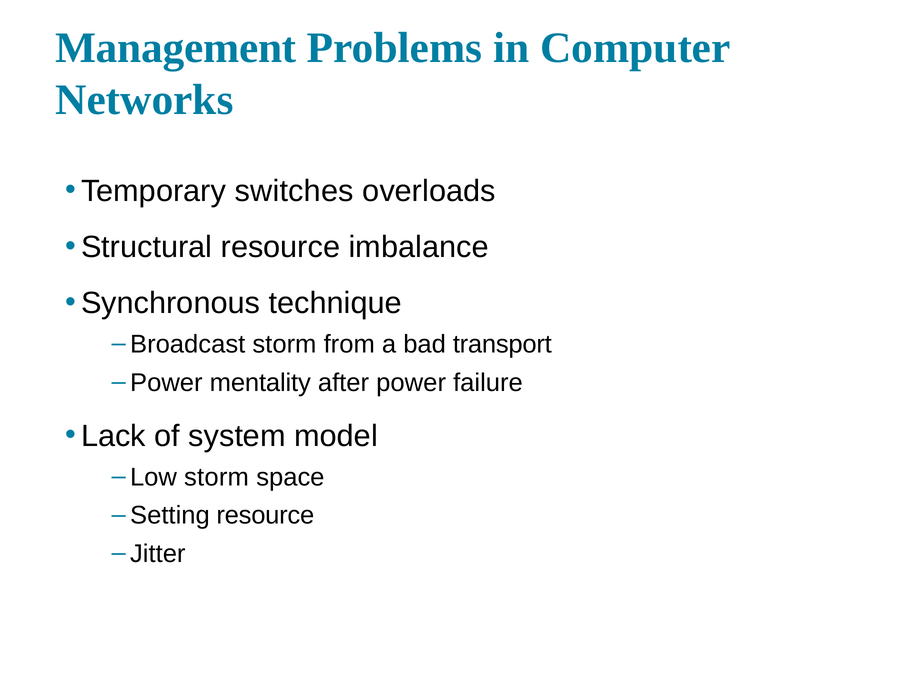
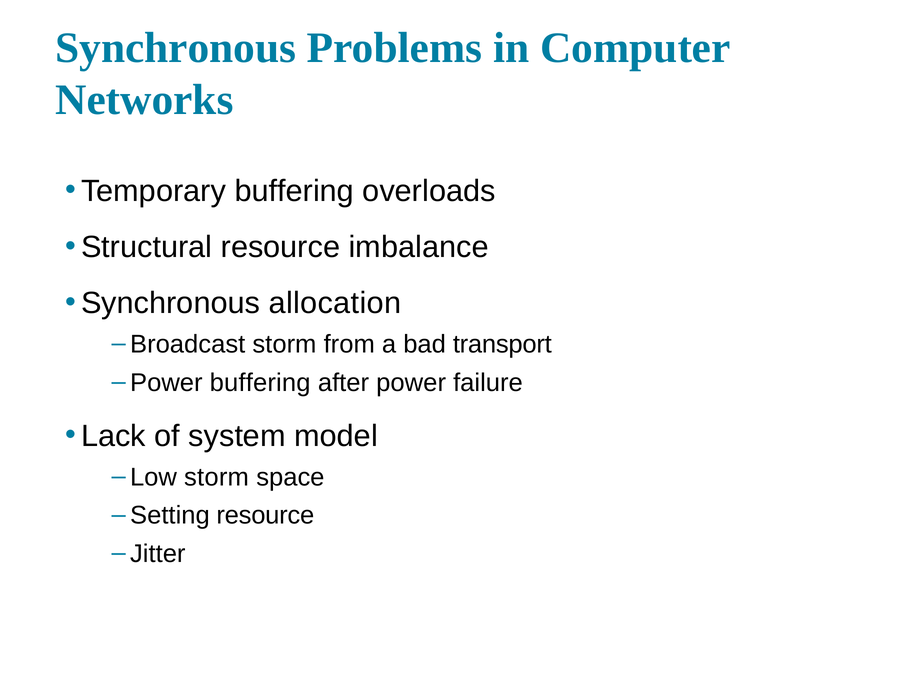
Management at (176, 48): Management -> Synchronous
Temporary switches: switches -> buffering
technique: technique -> allocation
Power mentality: mentality -> buffering
